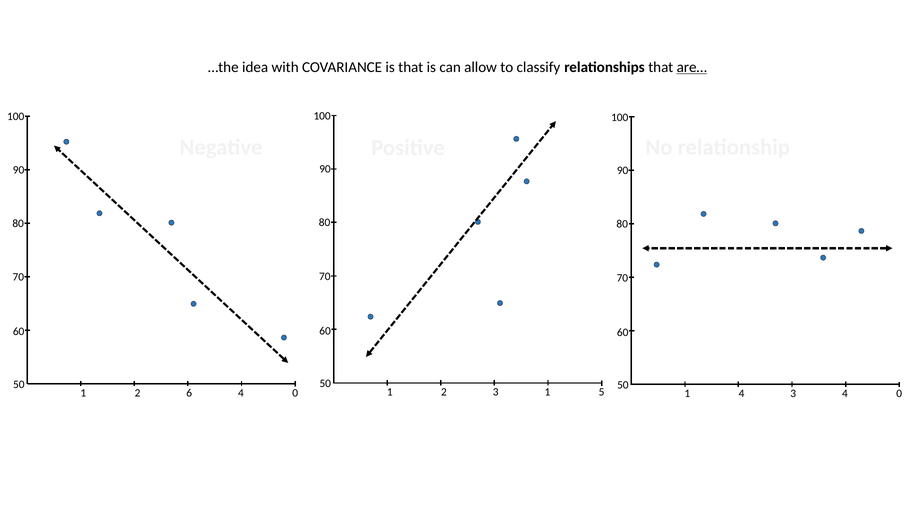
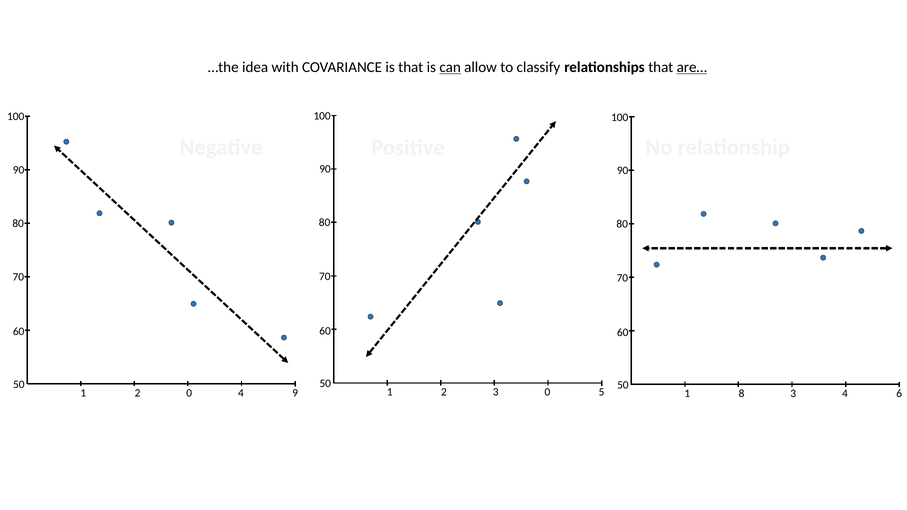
can underline: none -> present
3 1: 1 -> 0
2 6: 6 -> 0
0 at (295, 393): 0 -> 9
1 4: 4 -> 8
3 4 0: 0 -> 6
